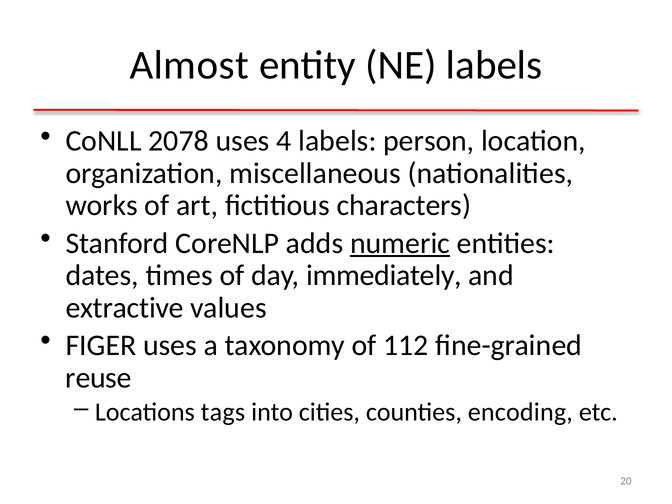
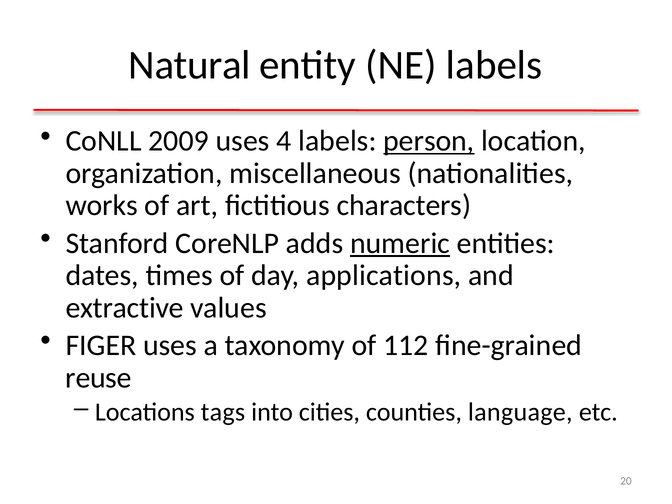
Almost: Almost -> Natural
2078: 2078 -> 2009
person underline: none -> present
immediately: immediately -> applications
encoding: encoding -> language
